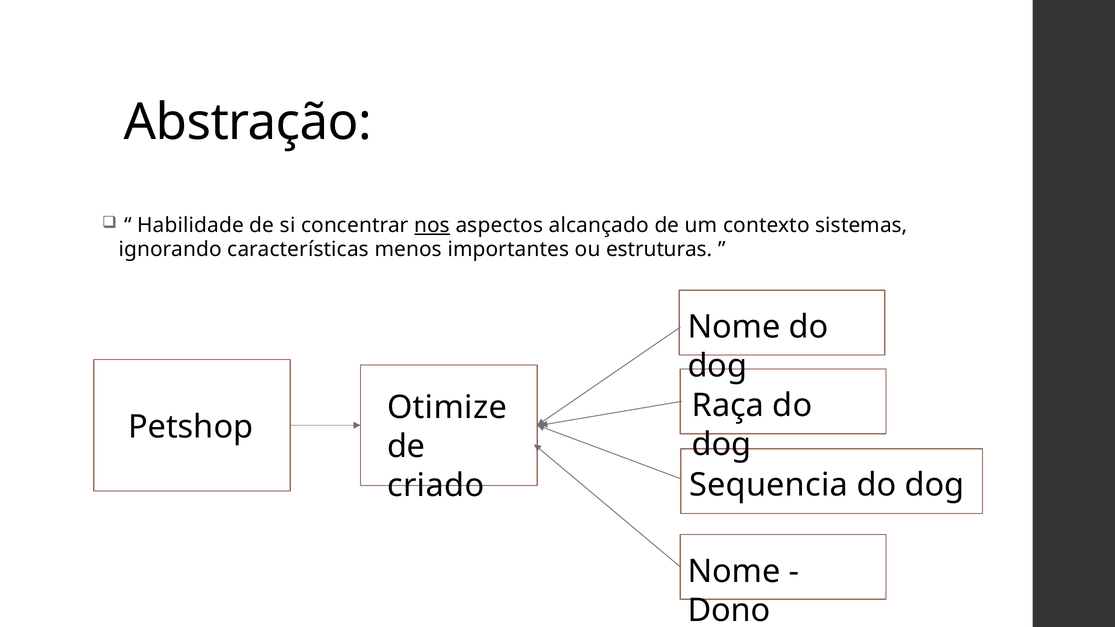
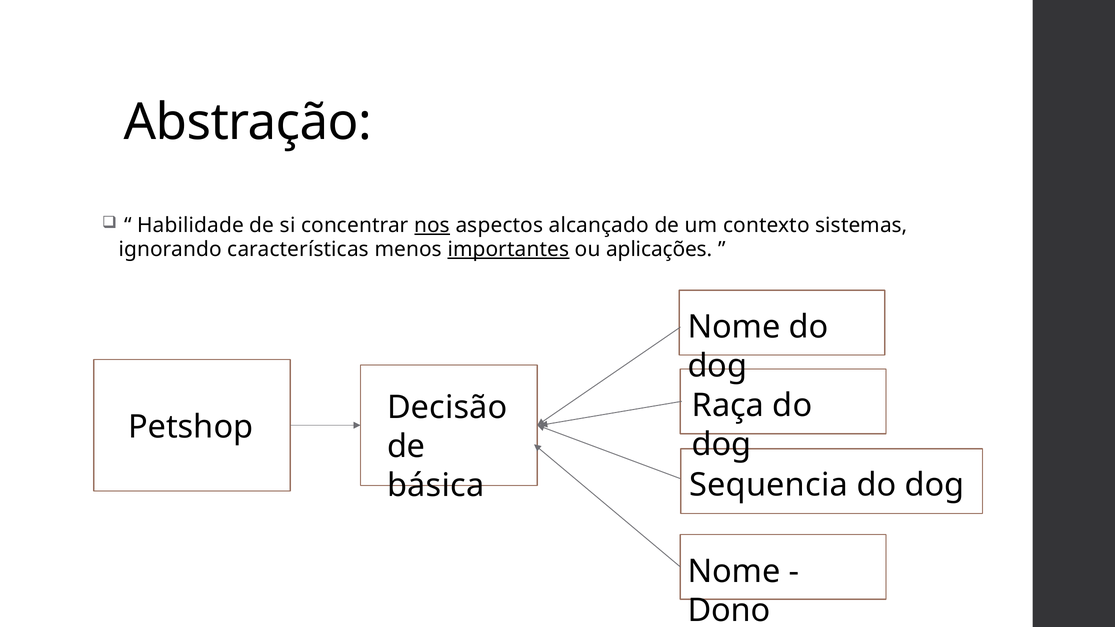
importantes underline: none -> present
estruturas: estruturas -> aplicações
Otimize: Otimize -> Decisão
criado: criado -> básica
